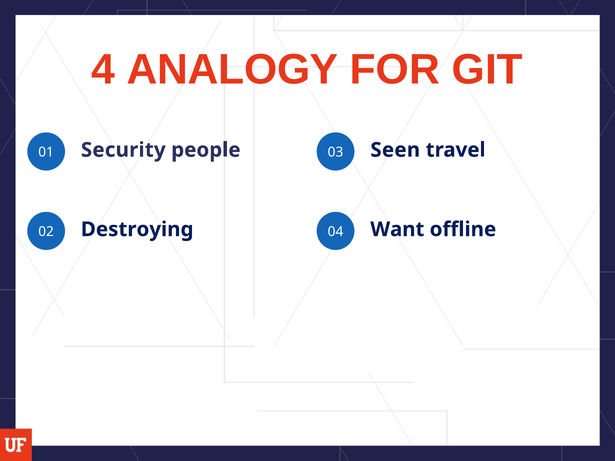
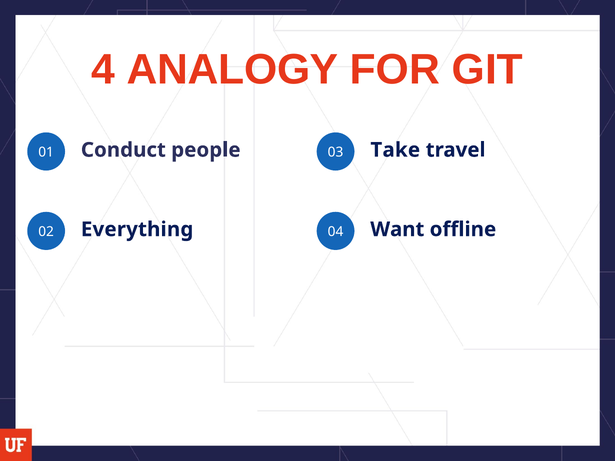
Security: Security -> Conduct
Seen: Seen -> Take
Destroying: Destroying -> Everything
